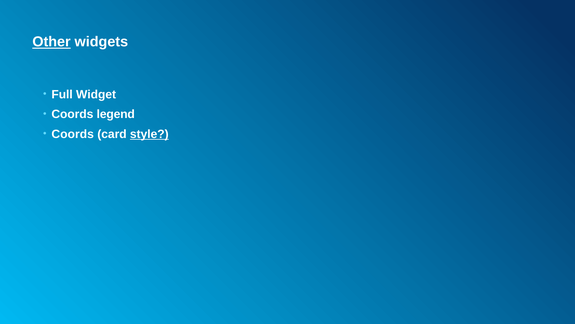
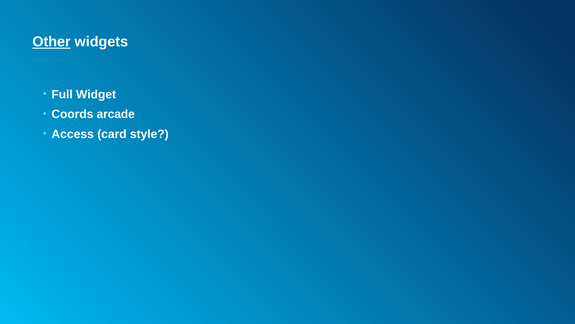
legend: legend -> arcade
Coords at (73, 134): Coords -> Access
style underline: present -> none
